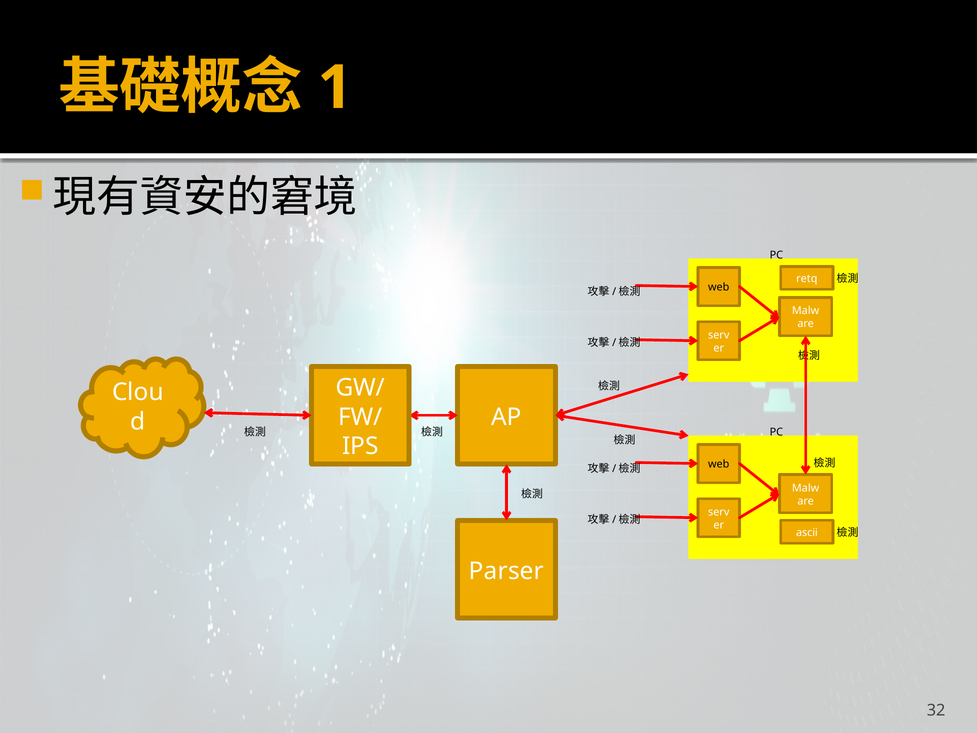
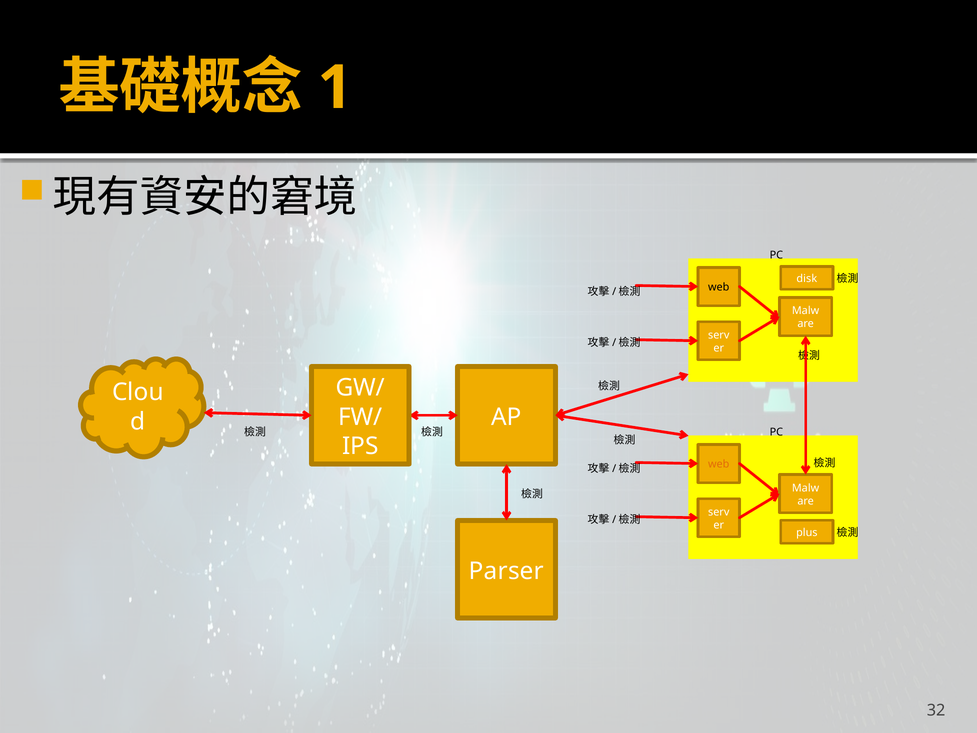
retq: retq -> disk
web at (719, 464) colour: black -> orange
ascii: ascii -> plus
